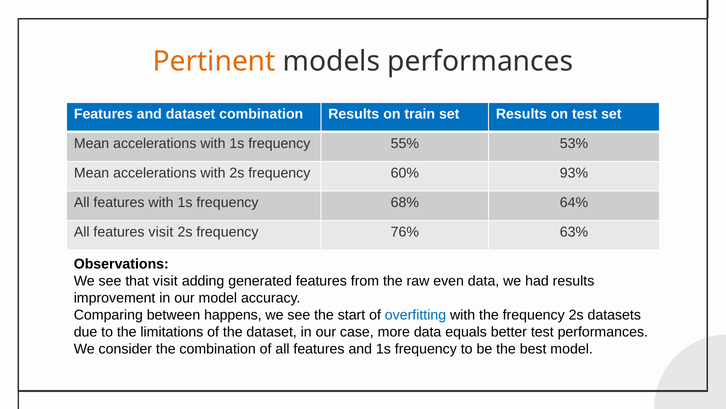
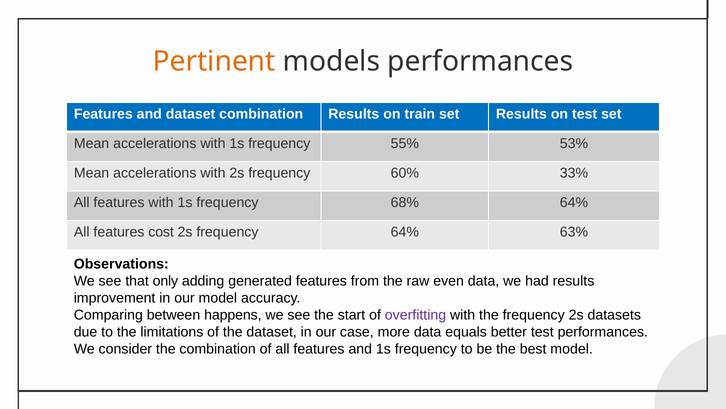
93%: 93% -> 33%
features visit: visit -> cost
frequency 76%: 76% -> 64%
that visit: visit -> only
overfitting colour: blue -> purple
